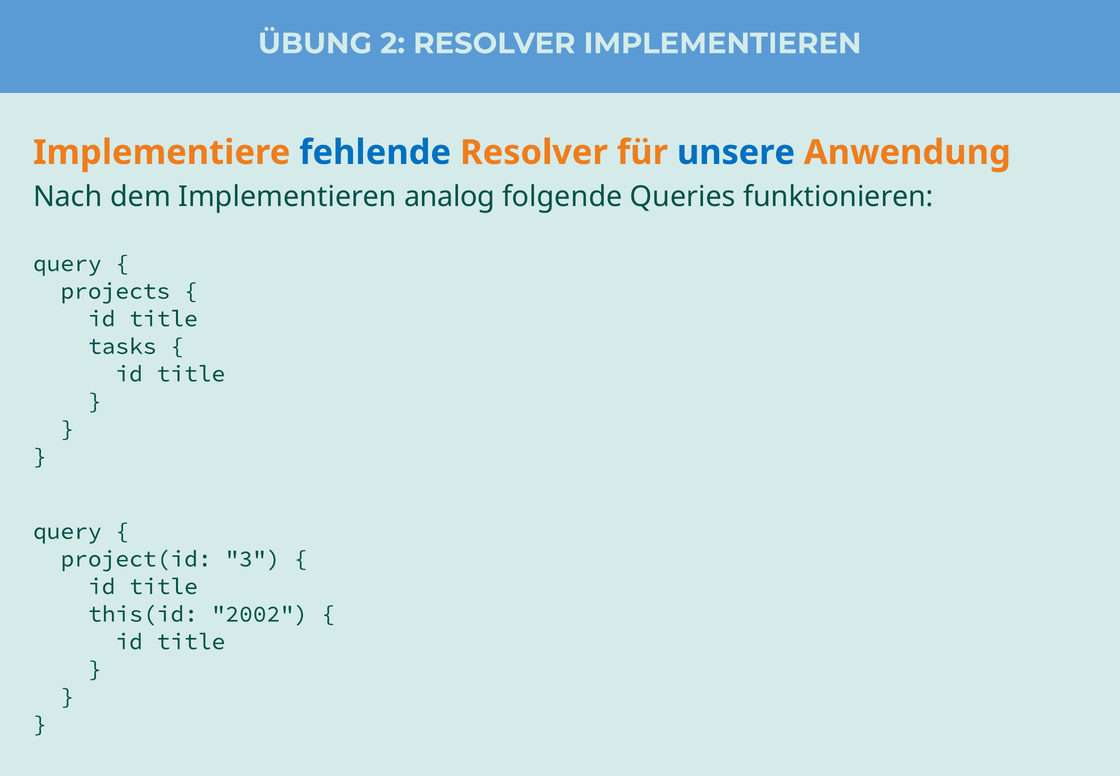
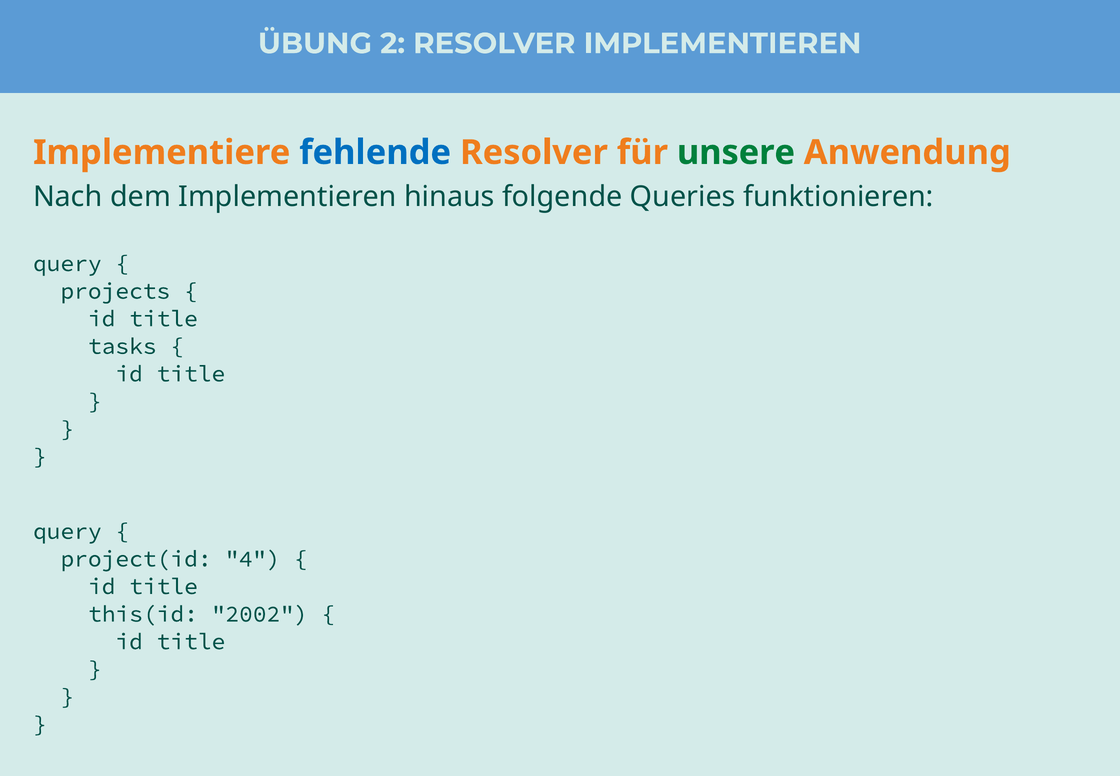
unsere colour: blue -> green
analog: analog -> hinaus
3: 3 -> 4
